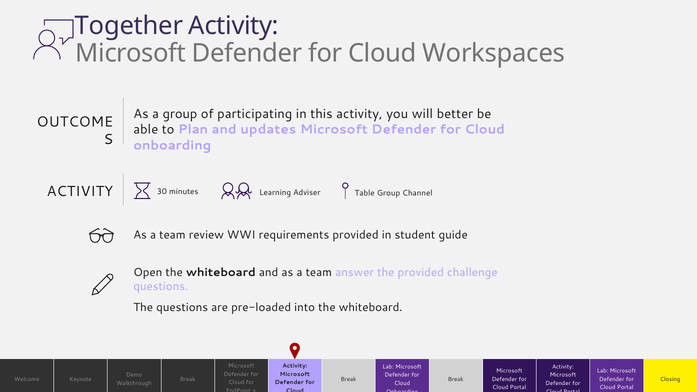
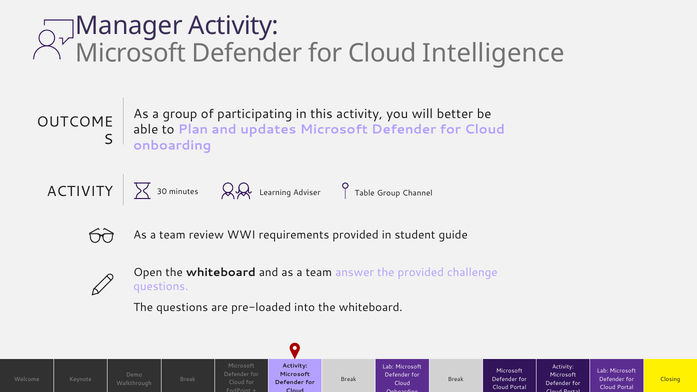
Together: Together -> Manager
Workspaces: Workspaces -> Intelligence
